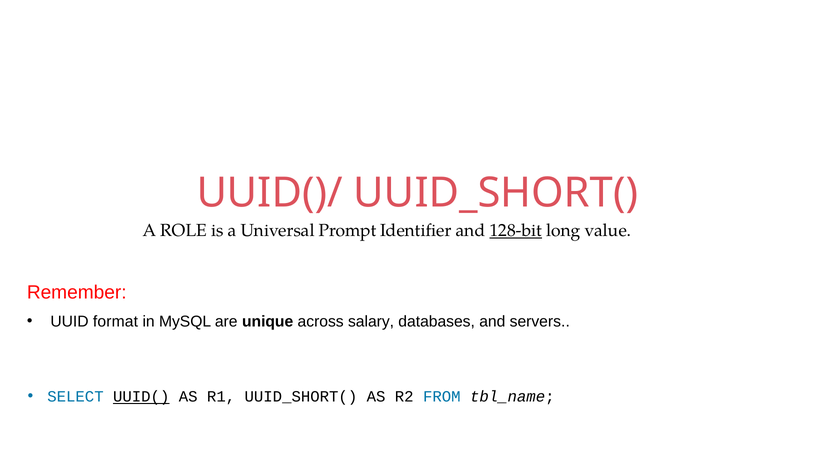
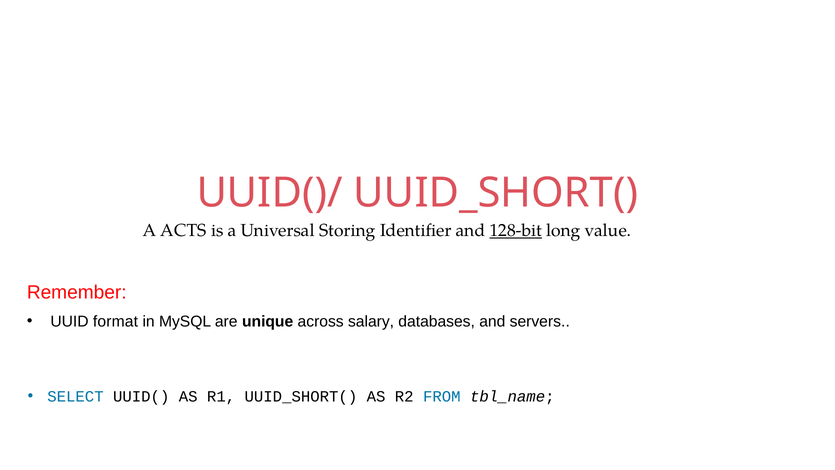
ROLE: ROLE -> ACTS
Prompt: Prompt -> Storing
UUID( underline: present -> none
